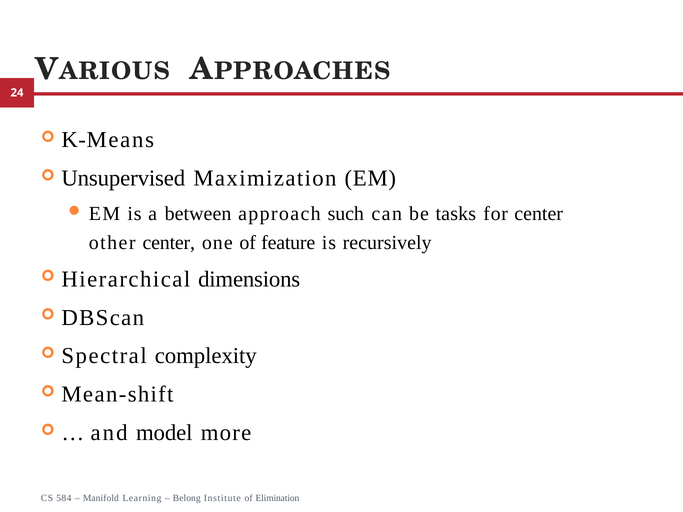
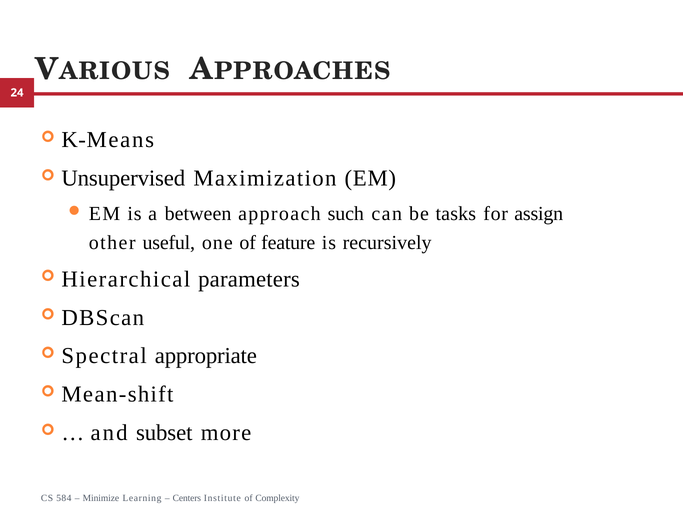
for center: center -> assign
other center: center -> useful
dimensions: dimensions -> parameters
complexity: complexity -> appropriate
model: model -> subset
Manifold: Manifold -> Minimize
Belong: Belong -> Centers
Elimination: Elimination -> Complexity
